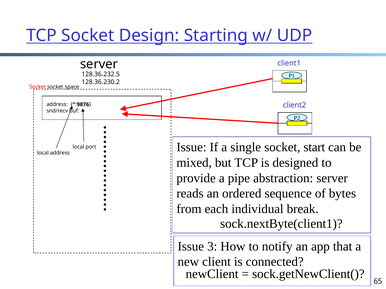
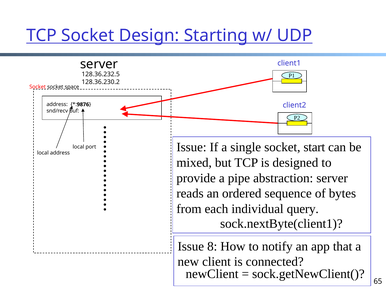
break: break -> query
3: 3 -> 8
